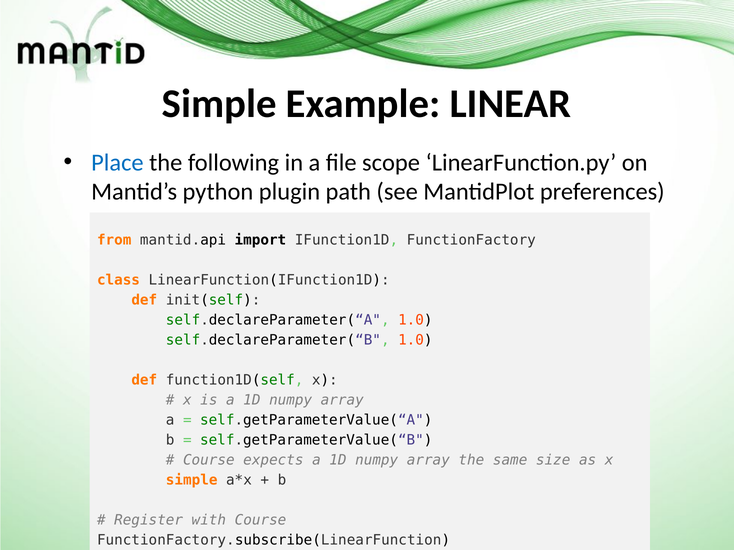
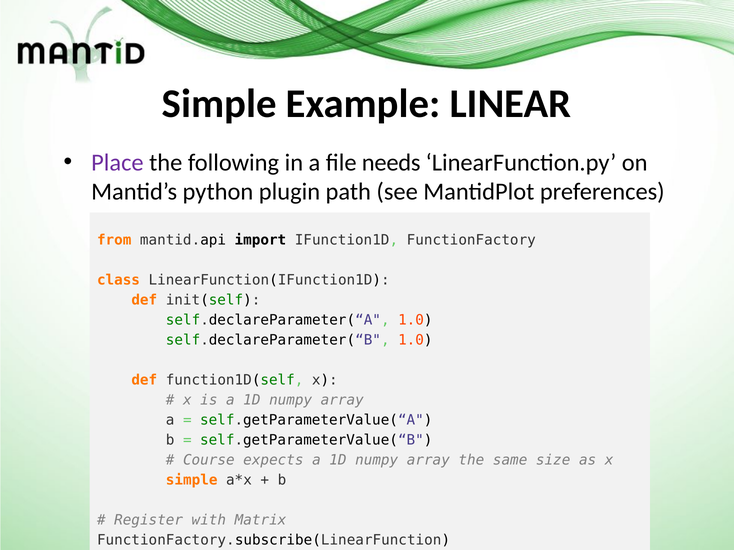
Place colour: blue -> purple
scope: scope -> needs
with Course: Course -> Matrix
